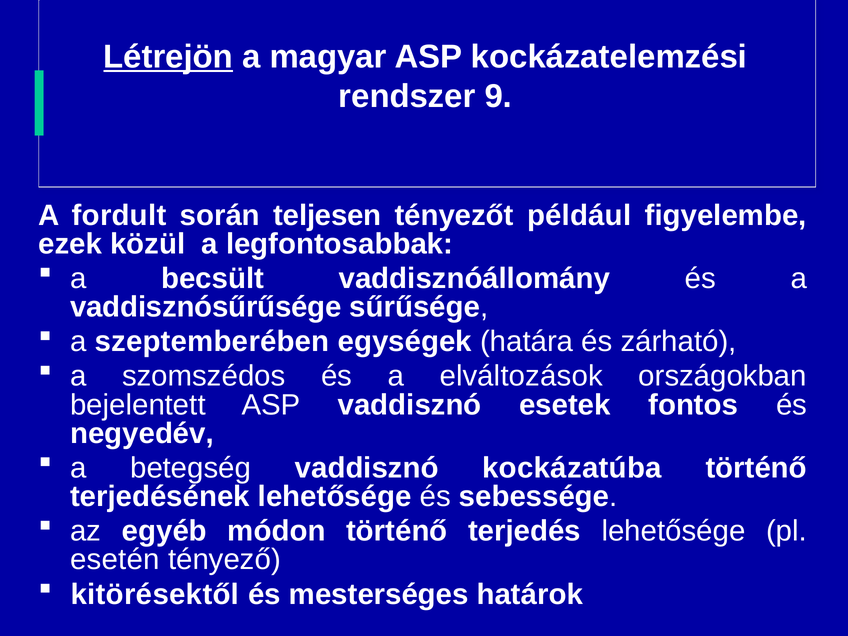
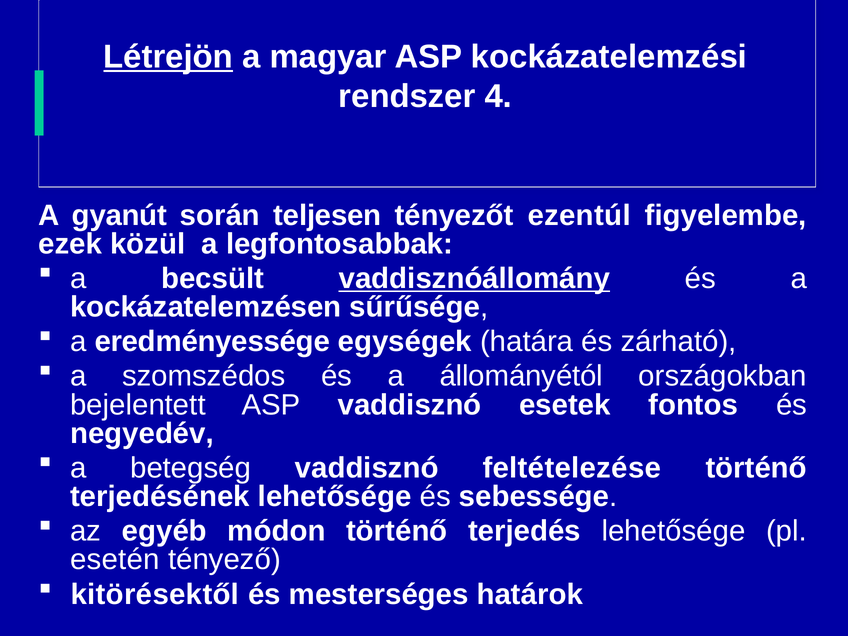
9: 9 -> 4
fordult: fordult -> gyanút
például: például -> ezentúl
vaddisznóállomány underline: none -> present
vaddisznósűrűsége: vaddisznósűrűsége -> kockázatelemzésen
szeptemberében: szeptemberében -> eredményessége
elváltozások: elváltozások -> állományétól
kockázatúba: kockázatúba -> feltételezése
